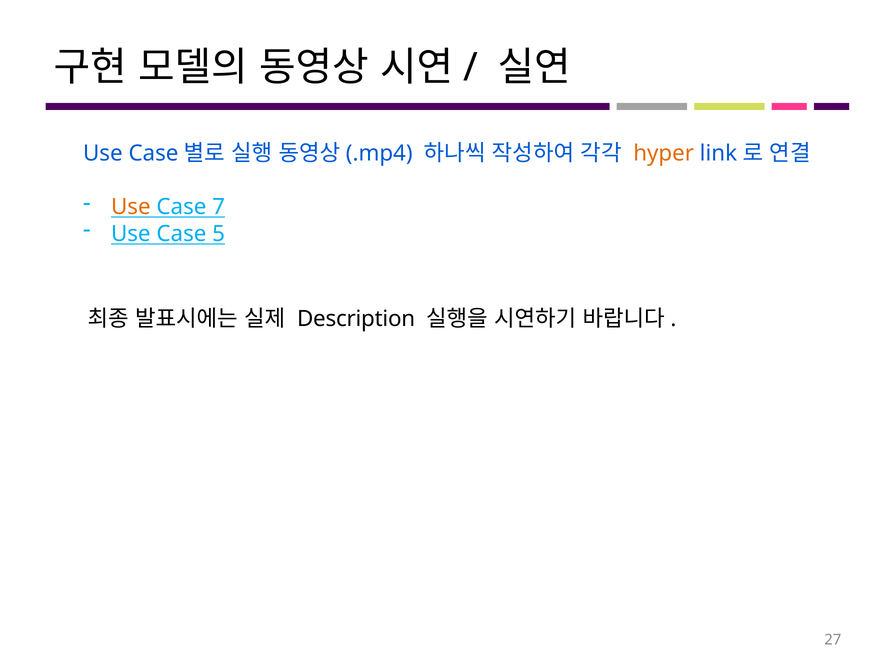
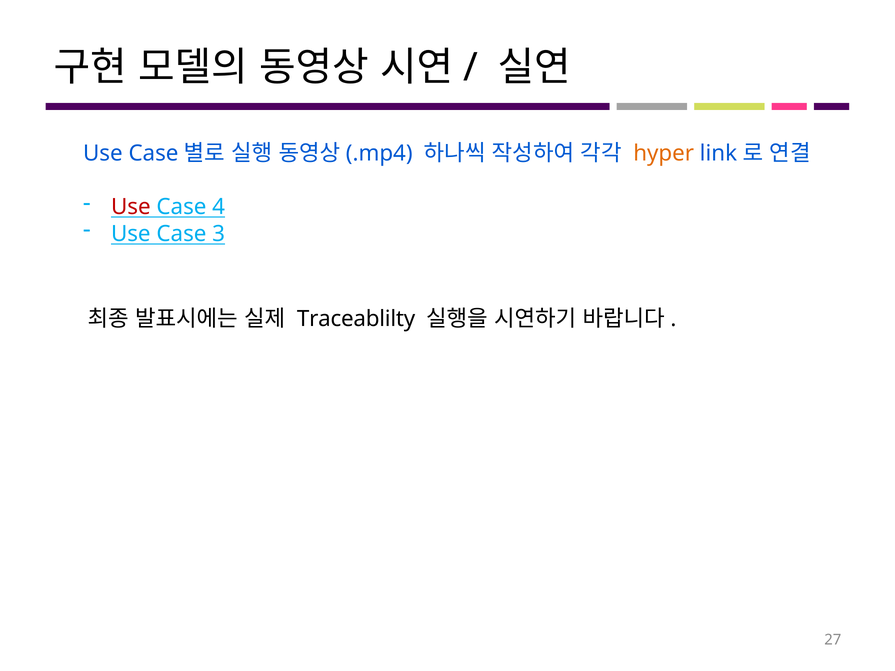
Use at (131, 207) colour: orange -> red
7: 7 -> 4
5: 5 -> 3
Description: Description -> Traceablilty
